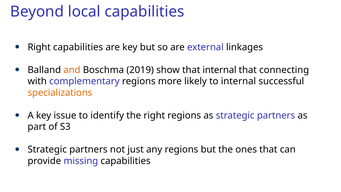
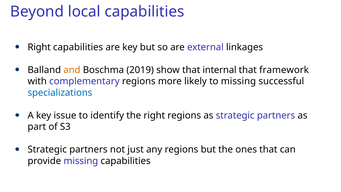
connecting: connecting -> framework
to internal: internal -> missing
specializations colour: orange -> blue
